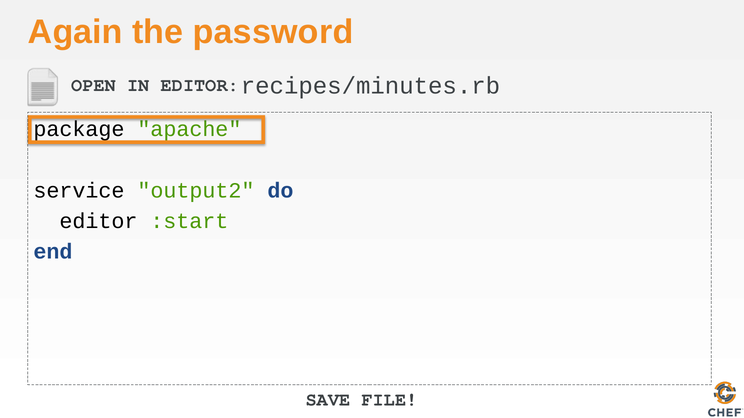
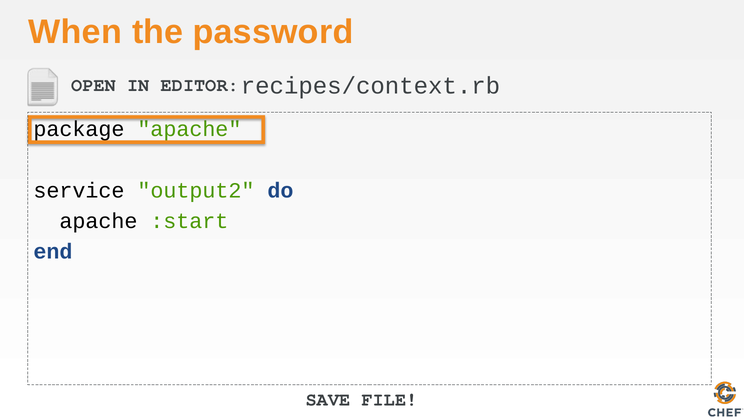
Again: Again -> When
recipes/minutes.rb: recipes/minutes.rb -> recipes/context.rb
editor at (98, 221): editor -> apache
